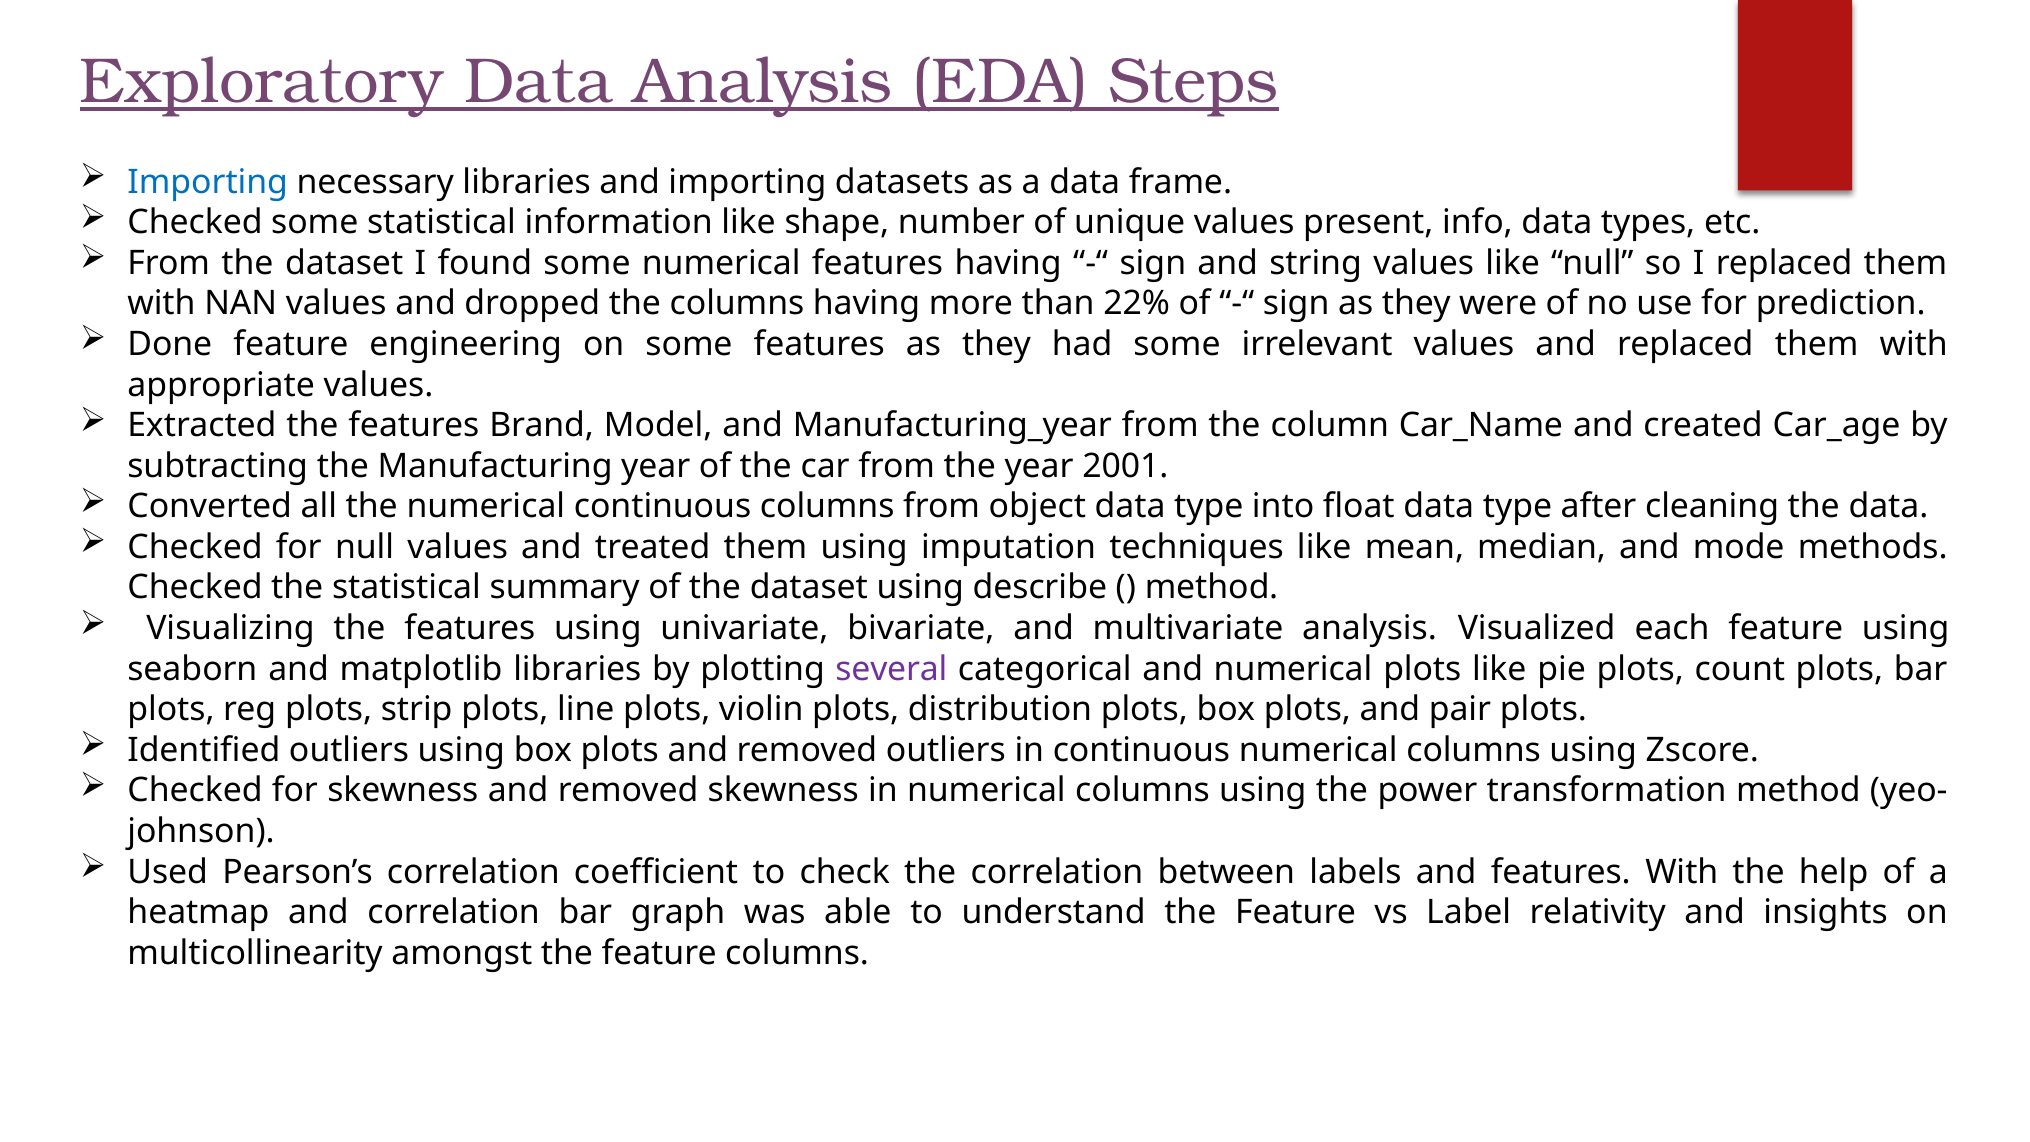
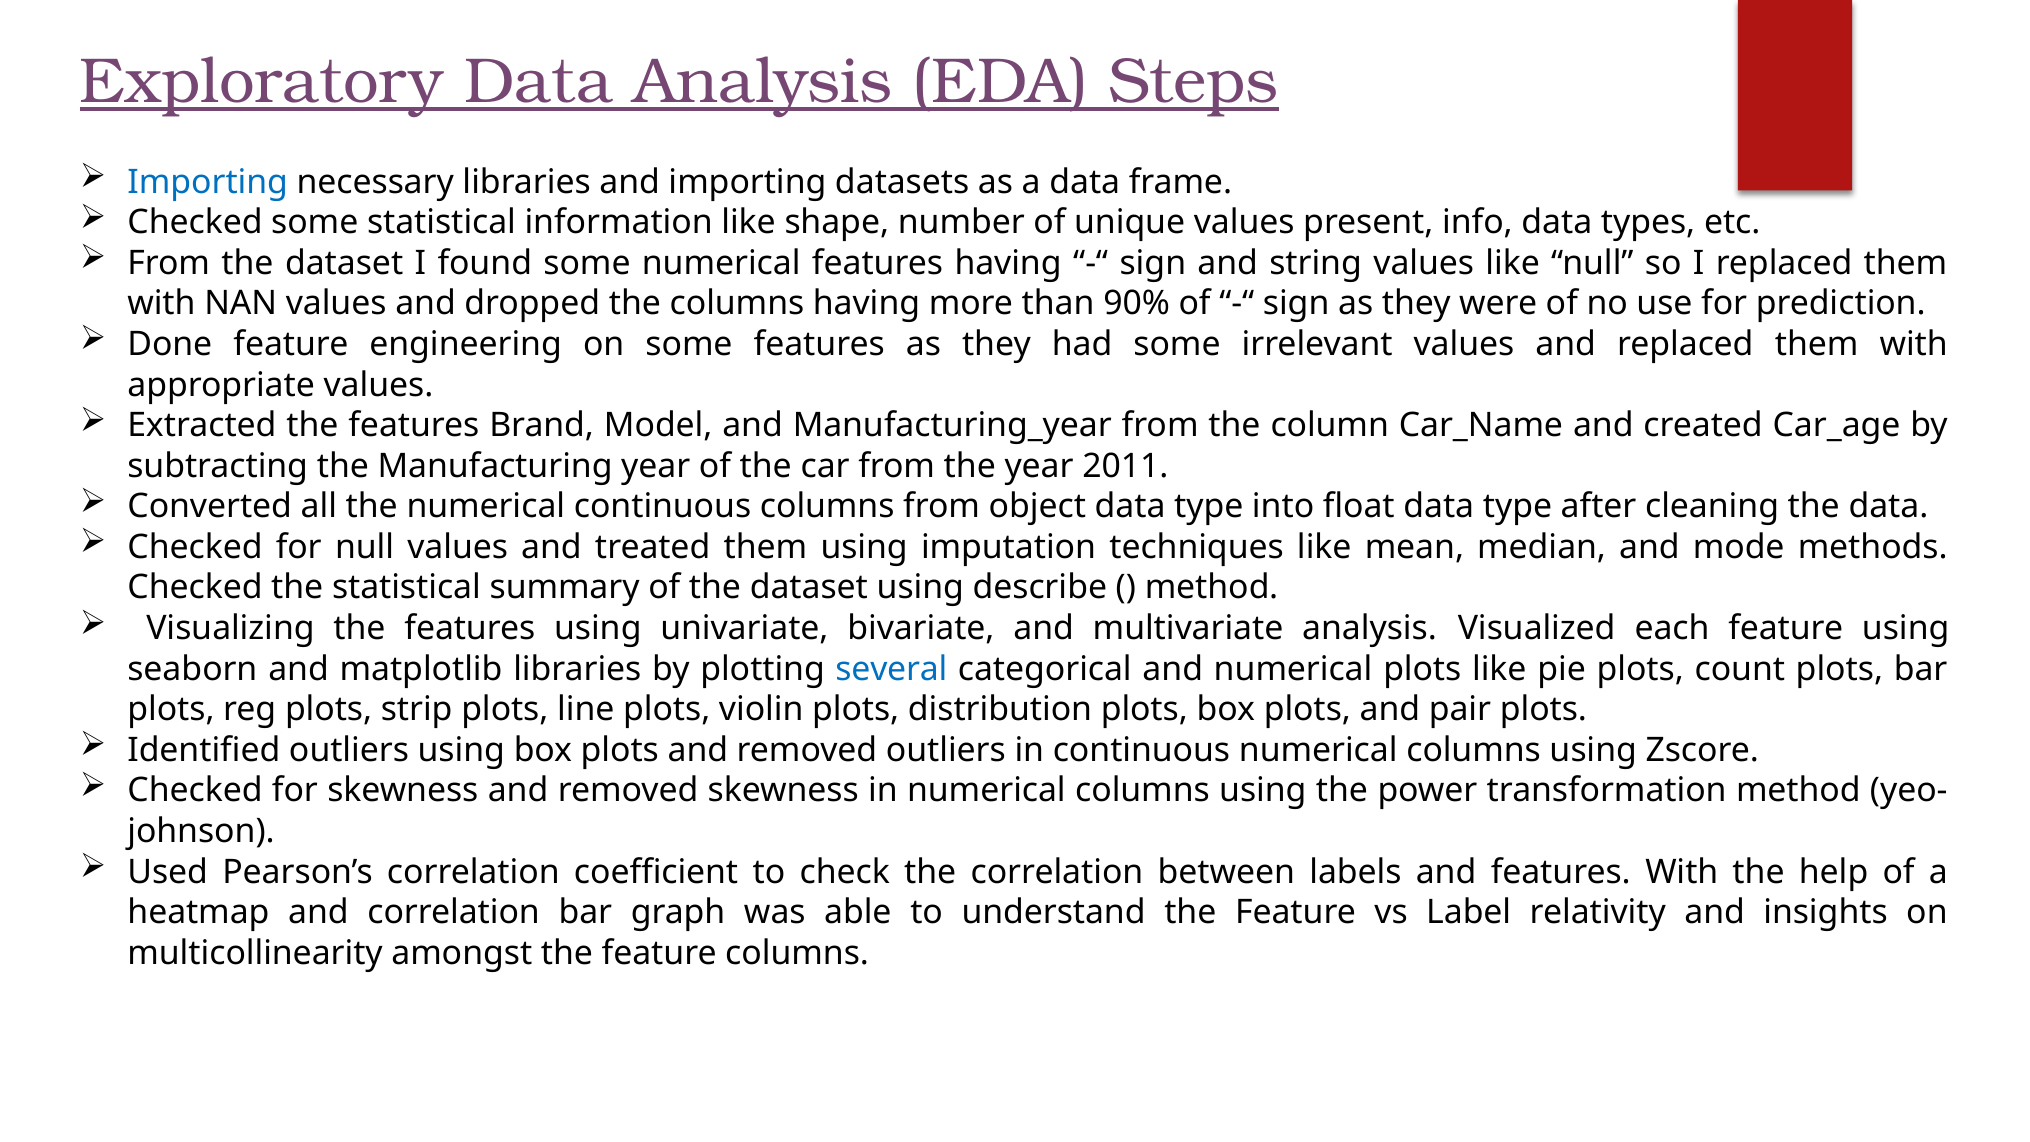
22%: 22% -> 90%
2001: 2001 -> 2011
several colour: purple -> blue
